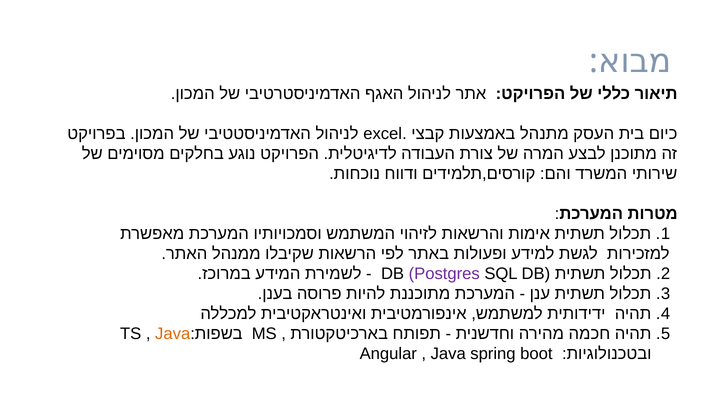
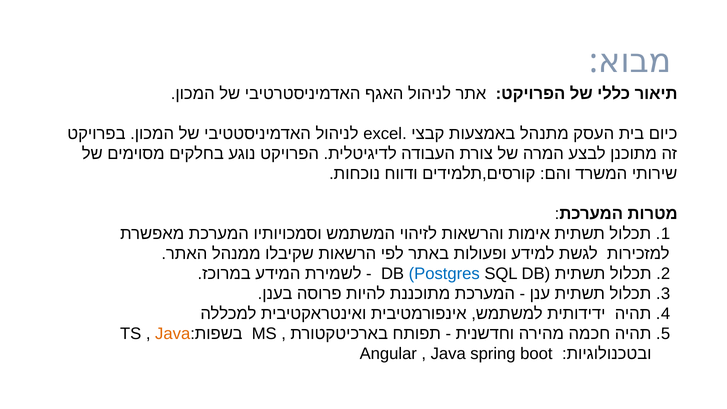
Postgres colour: purple -> blue
